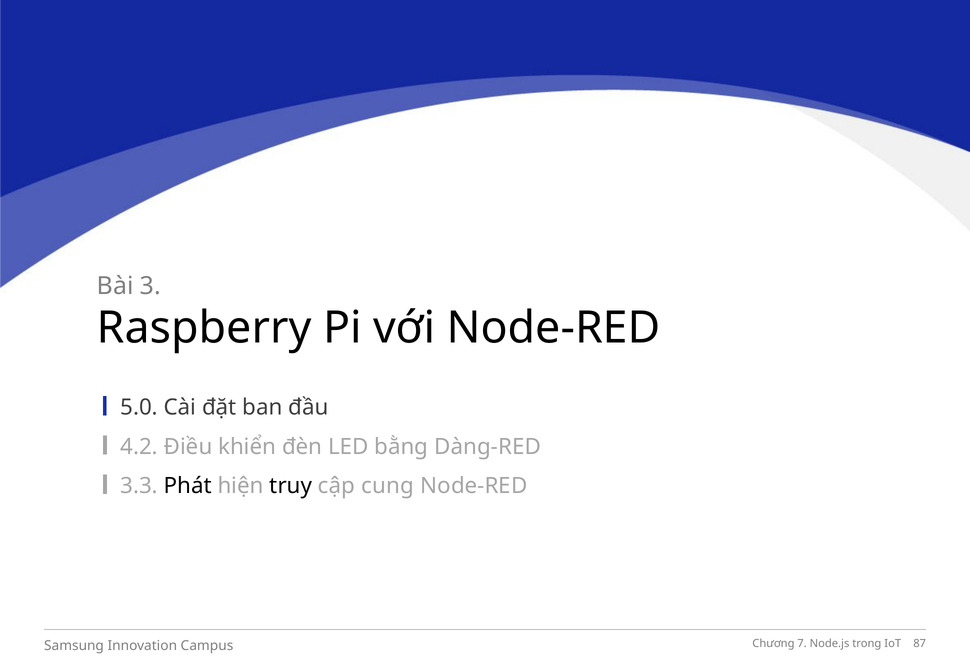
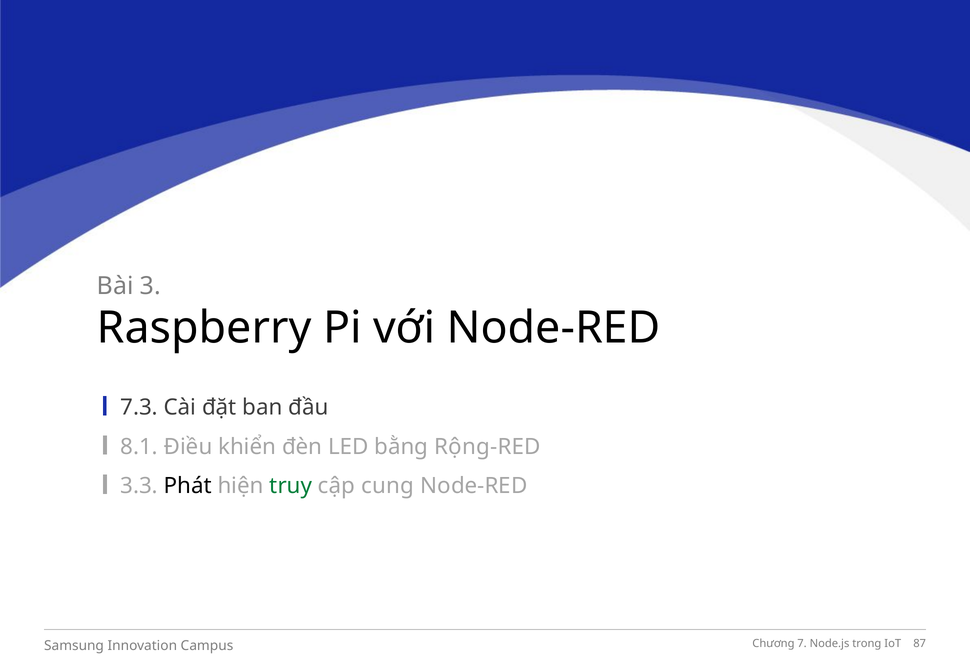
5.0: 5.0 -> 7.3
4.2: 4.2 -> 8.1
Dàng-RED: Dàng-RED -> Rộng-RED
truy colour: black -> green
